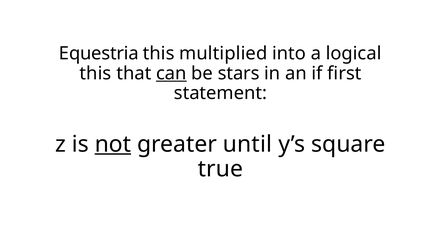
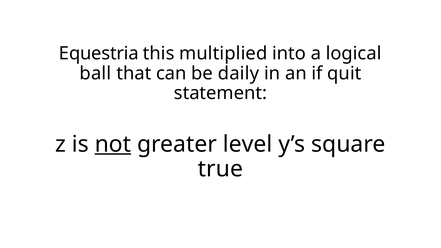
this at (95, 73): this -> ball
can underline: present -> none
stars: stars -> daily
first: first -> quit
until: until -> level
